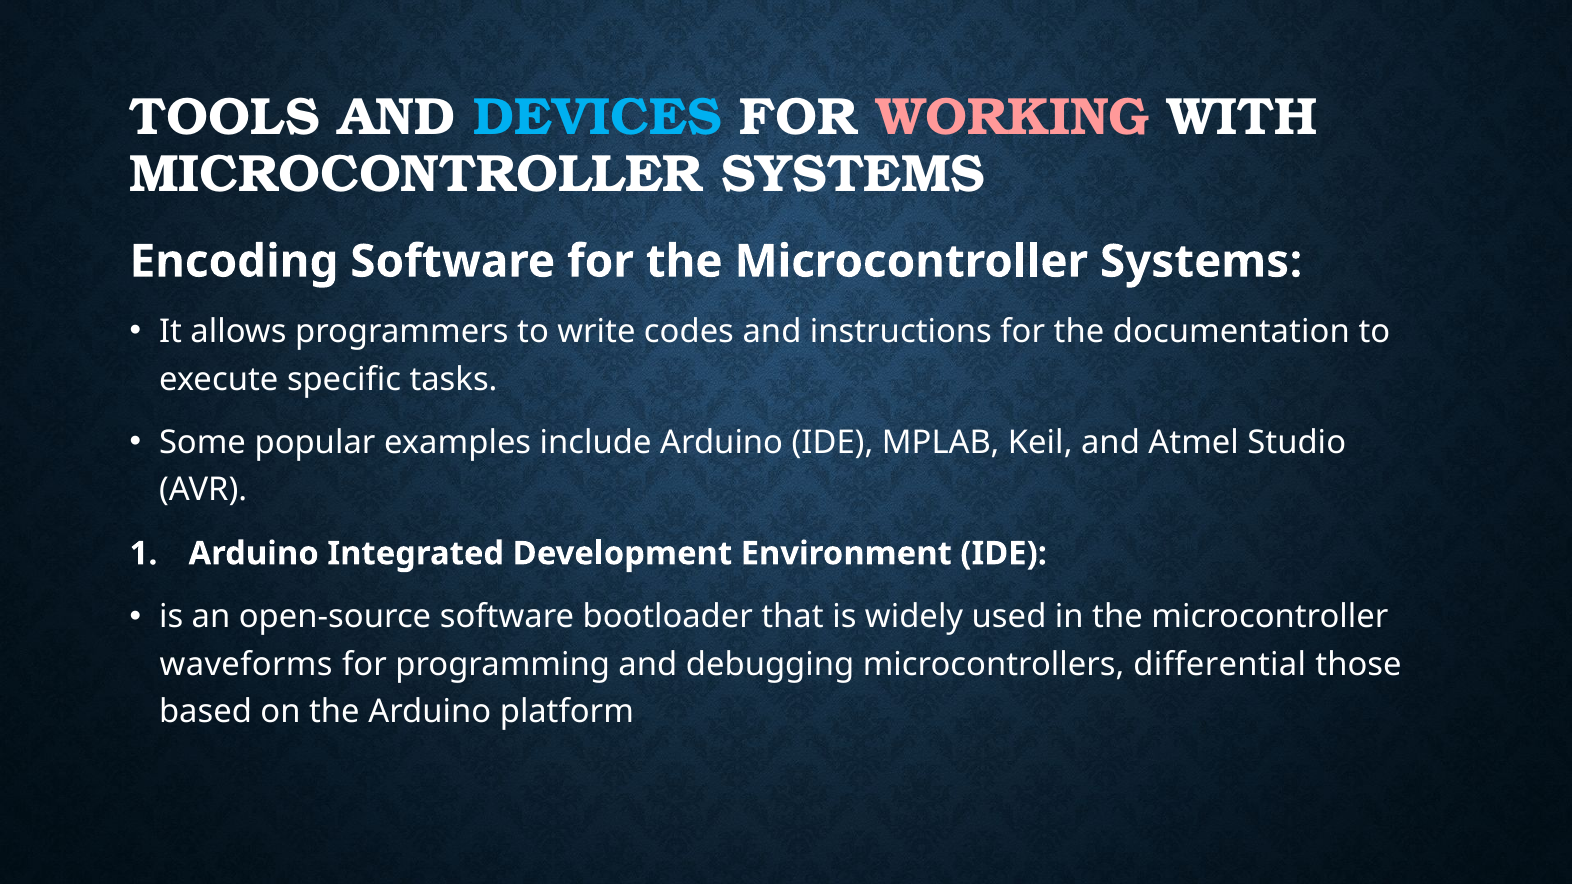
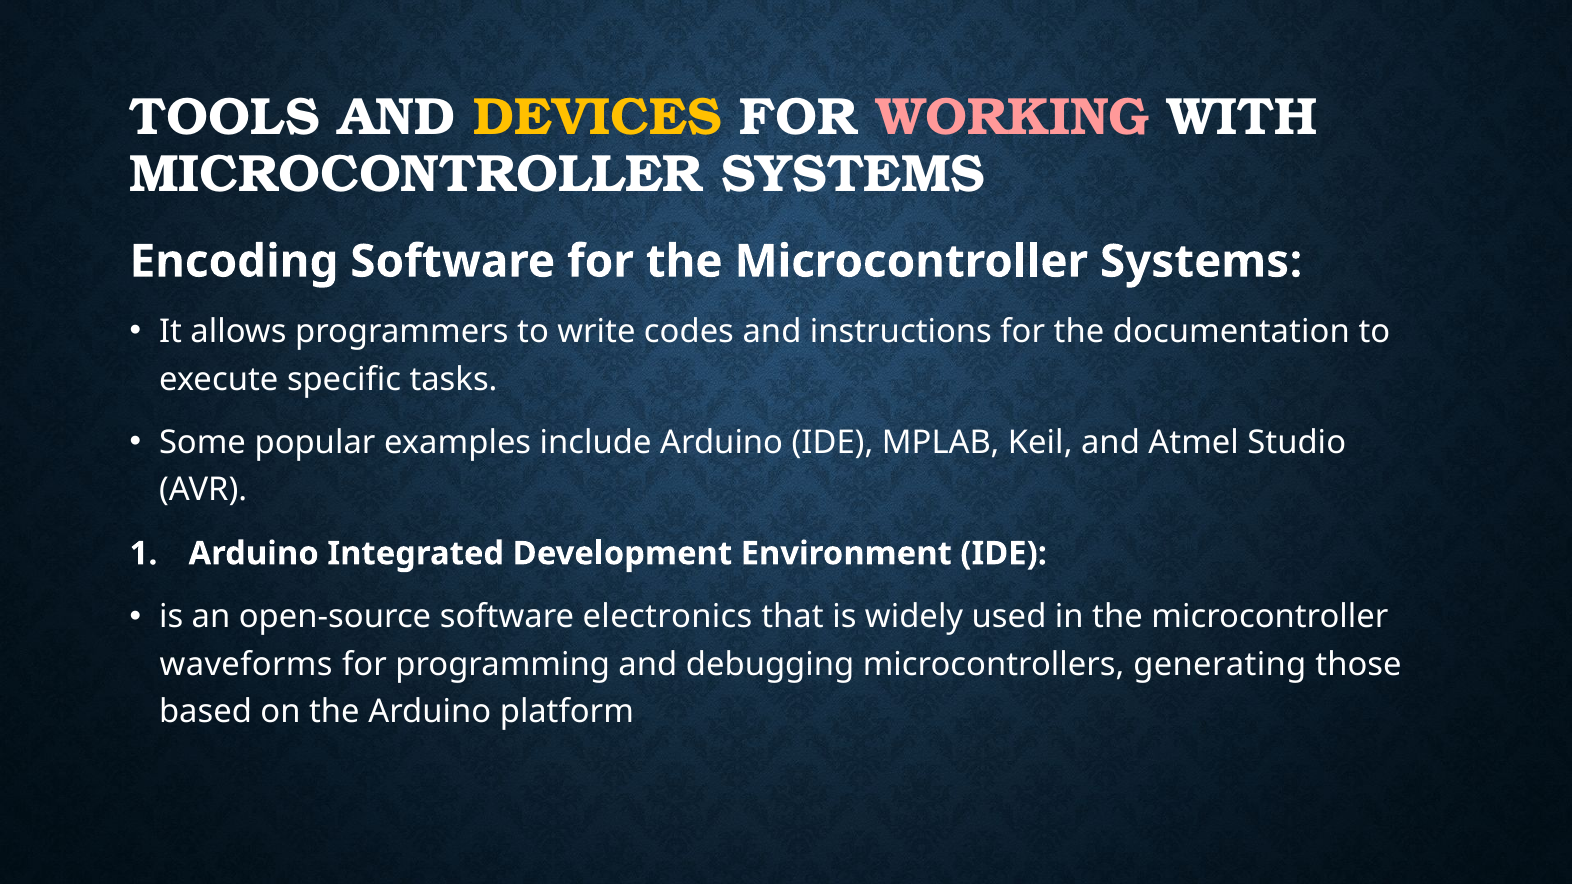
DEVICES colour: light blue -> yellow
bootloader: bootloader -> electronics
differential: differential -> generating
